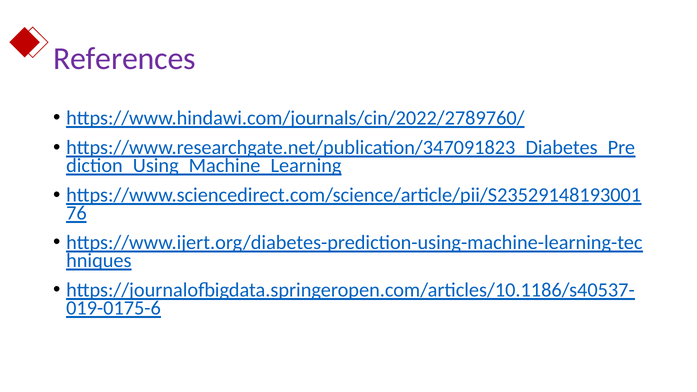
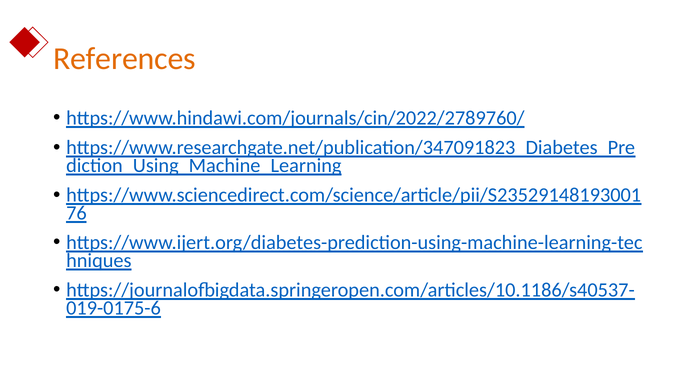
References colour: purple -> orange
